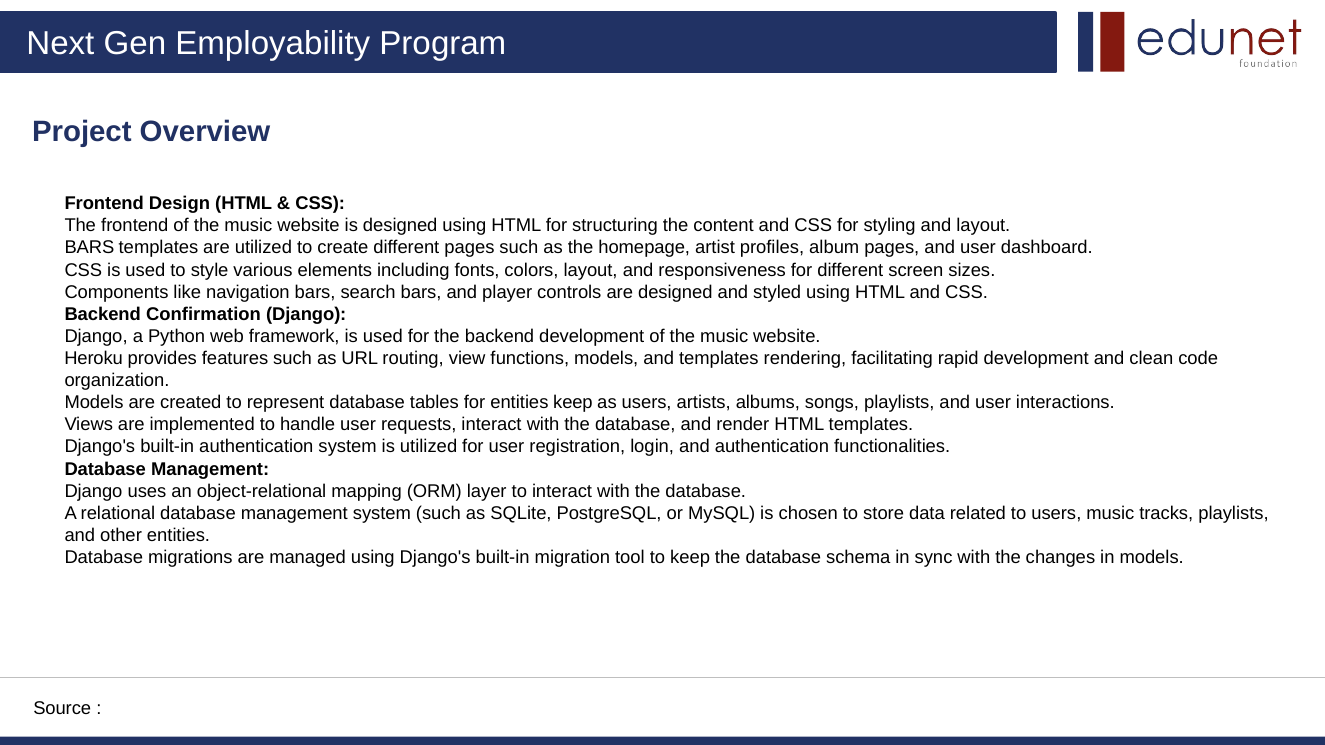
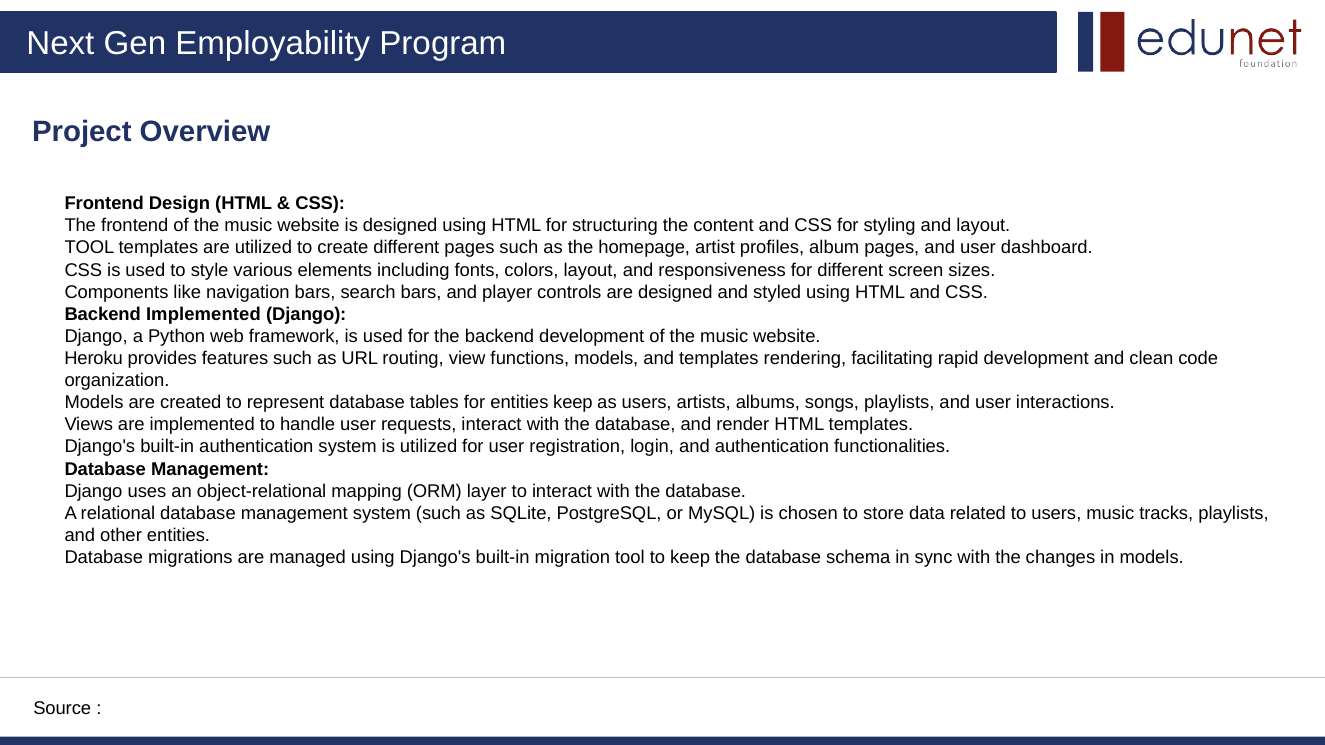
BARS at (89, 248): BARS -> TOOL
Backend Confirmation: Confirmation -> Implemented
